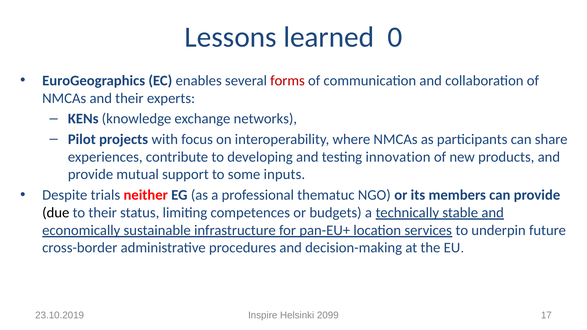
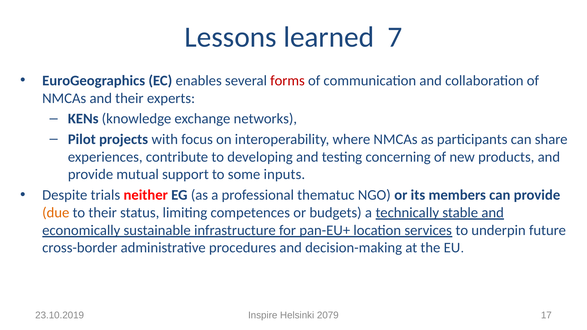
0: 0 -> 7
innovation: innovation -> concerning
due colour: black -> orange
2099: 2099 -> 2079
